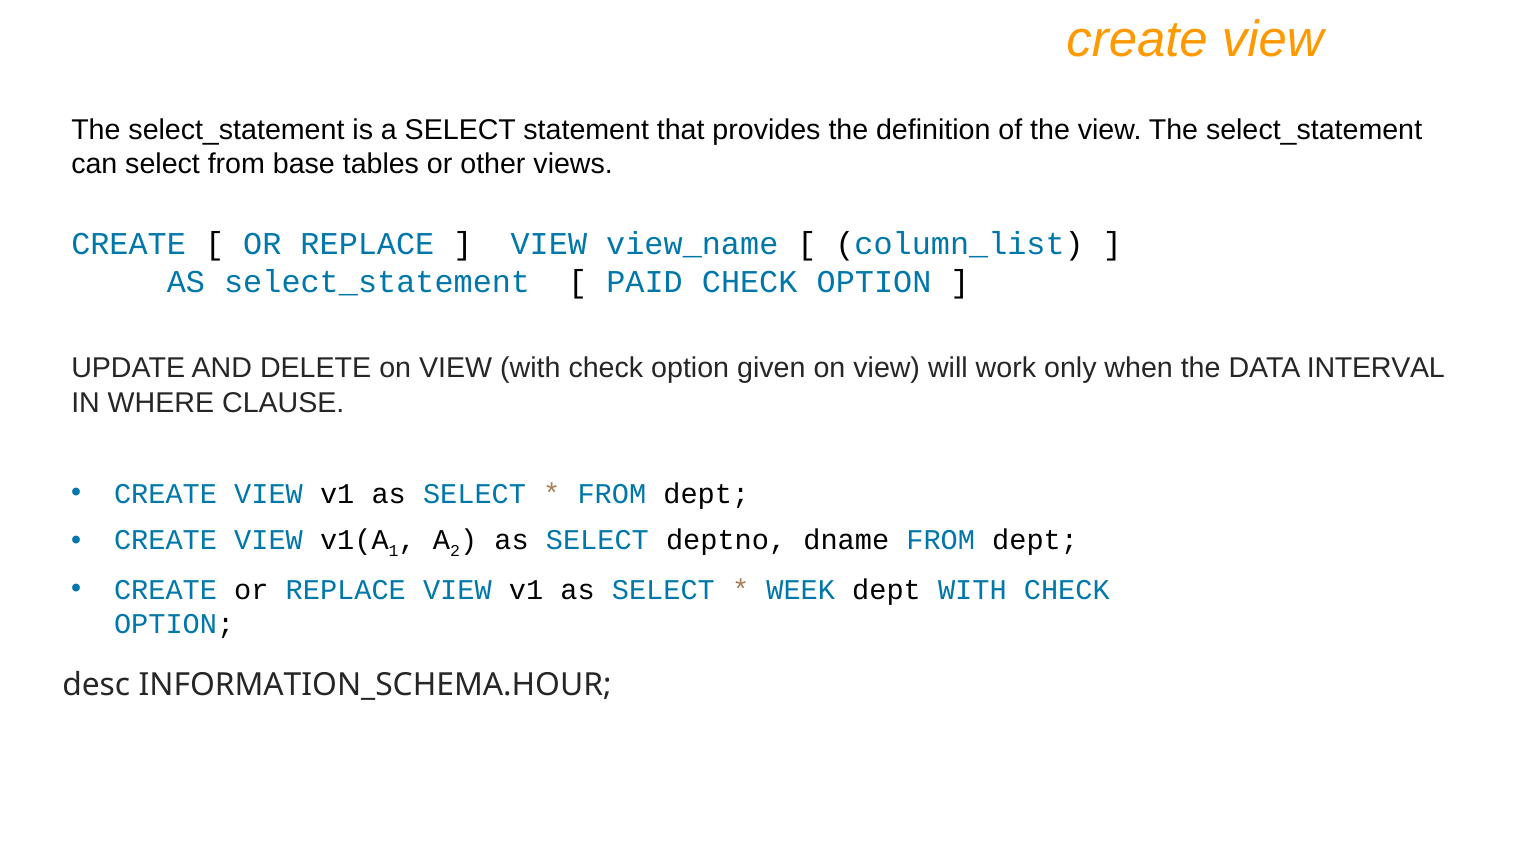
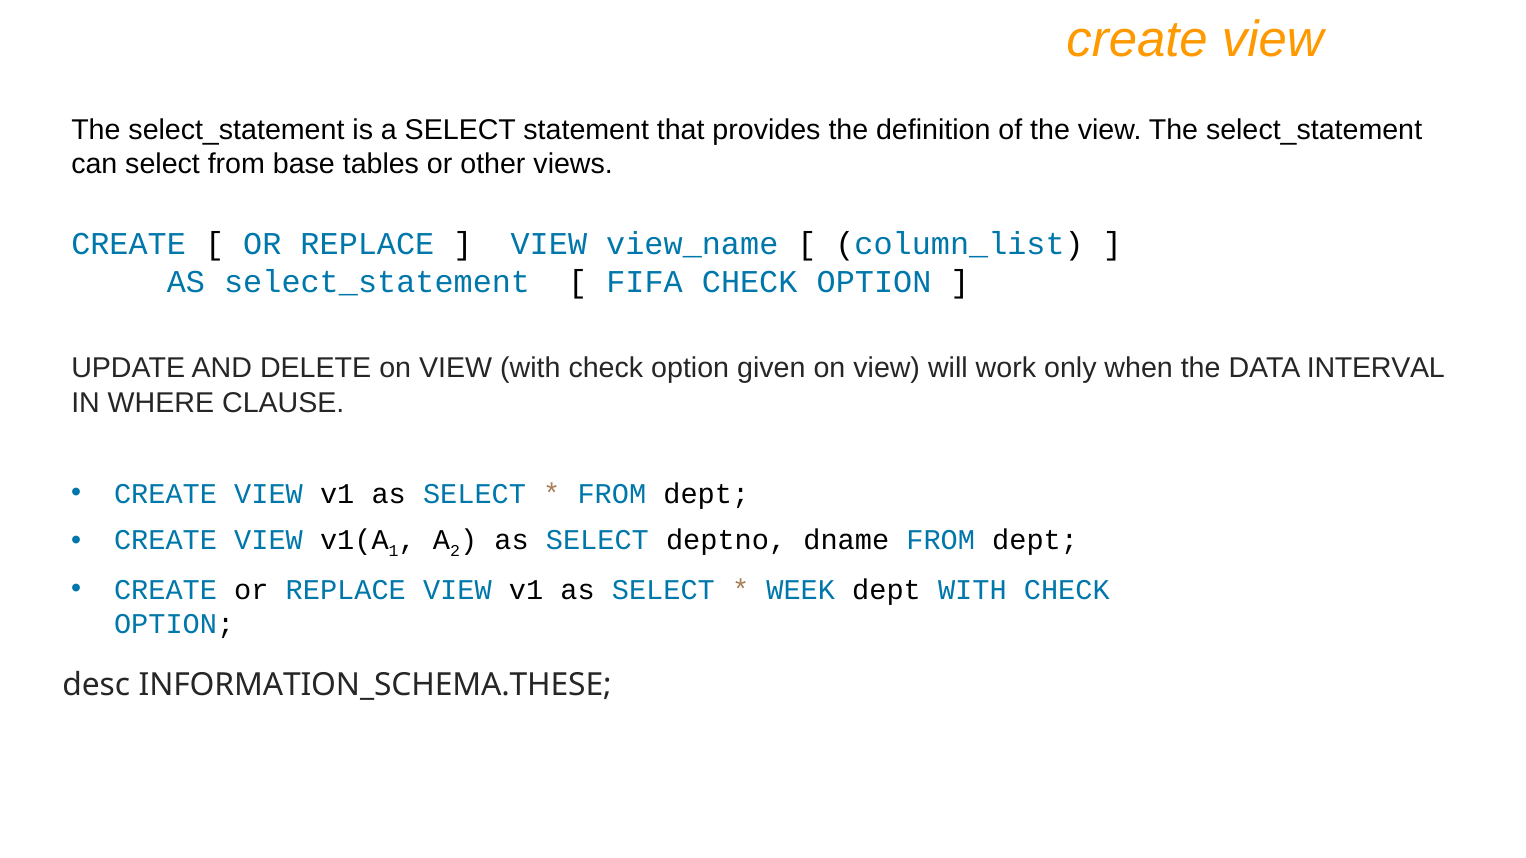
PAID: PAID -> FIFA
INFORMATION_SCHEMA.HOUR: INFORMATION_SCHEMA.HOUR -> INFORMATION_SCHEMA.THESE
